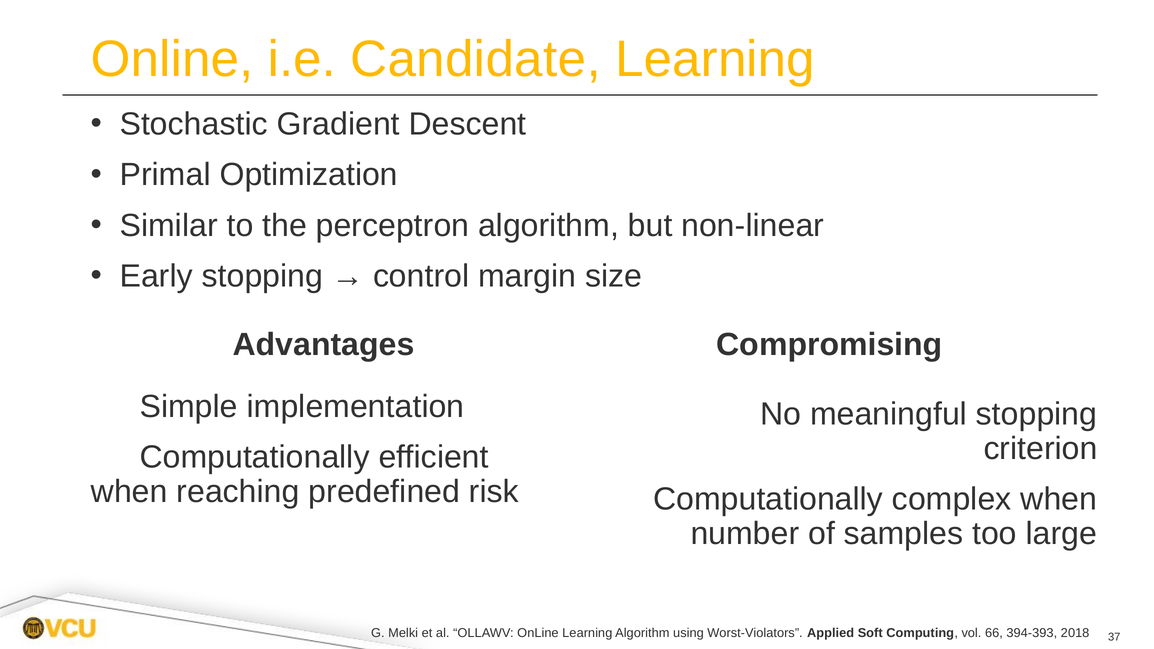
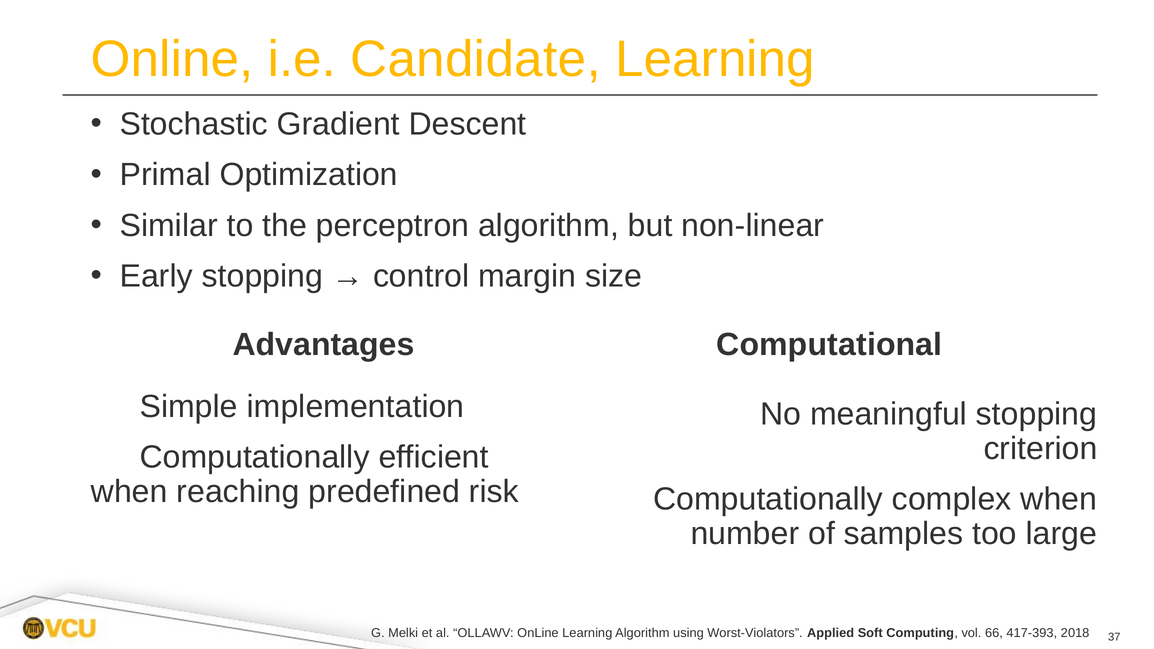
Compromising: Compromising -> Computational
394-393: 394-393 -> 417-393
